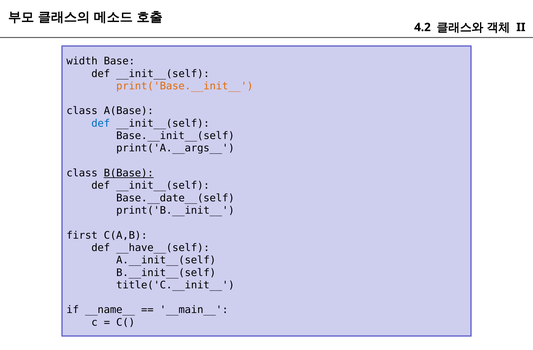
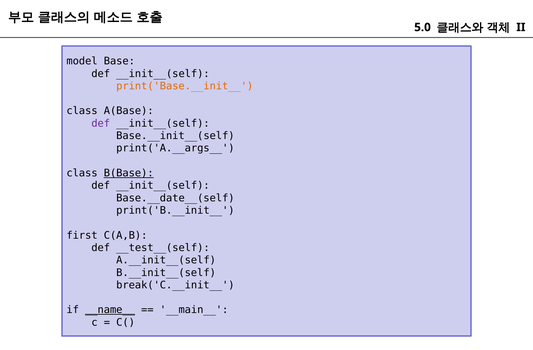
4.2: 4.2 -> 5.0
width: width -> model
def at (101, 123) colour: blue -> purple
__have__(self: __have__(self -> __test__(self
title('C.__init__: title('C.__init__ -> break('C.__init__
__name__ underline: none -> present
